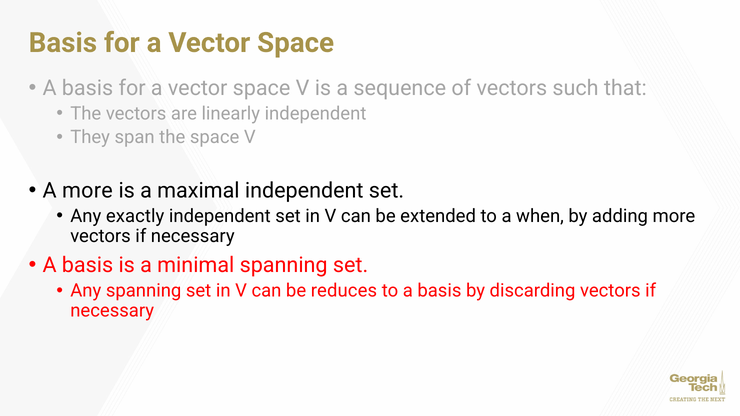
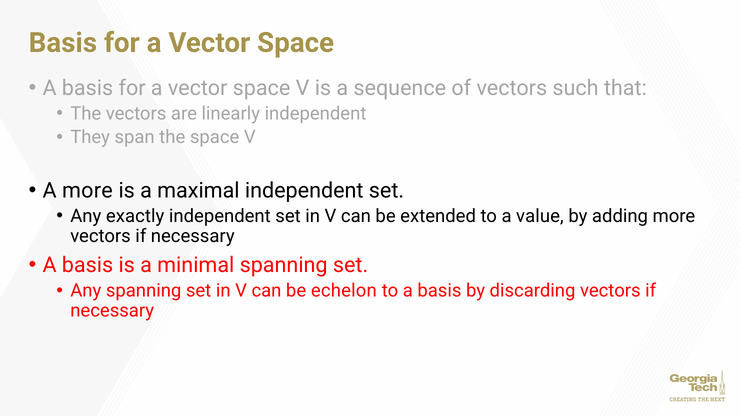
when: when -> value
reduces: reduces -> echelon
